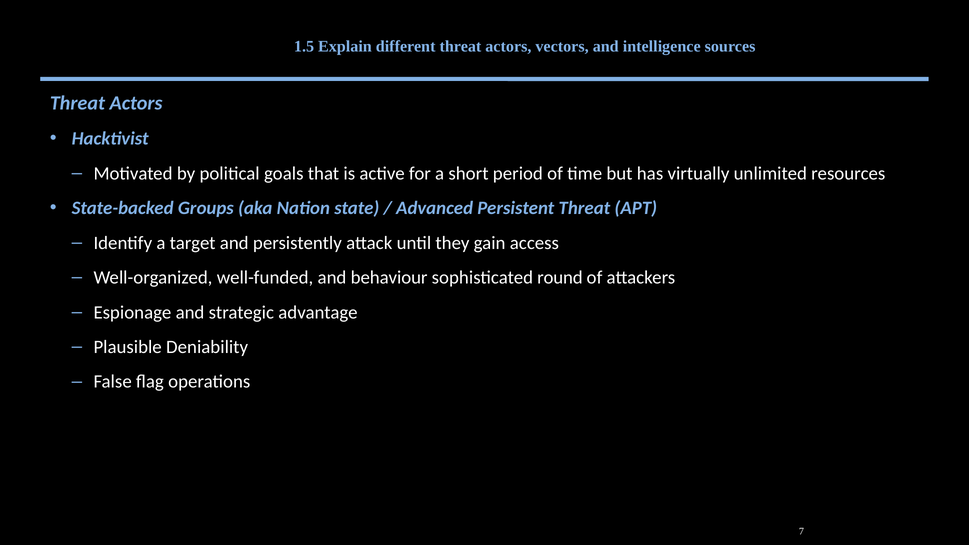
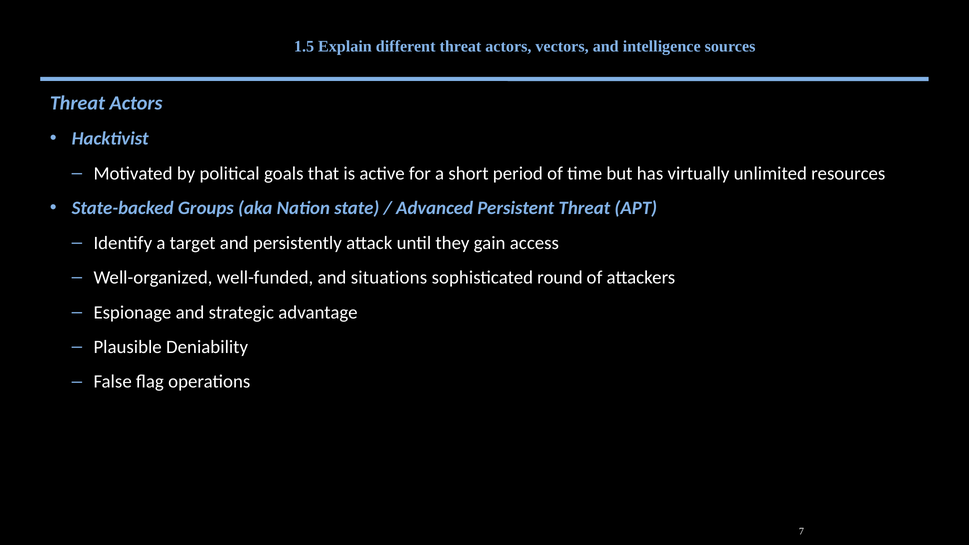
behaviour: behaviour -> situations
